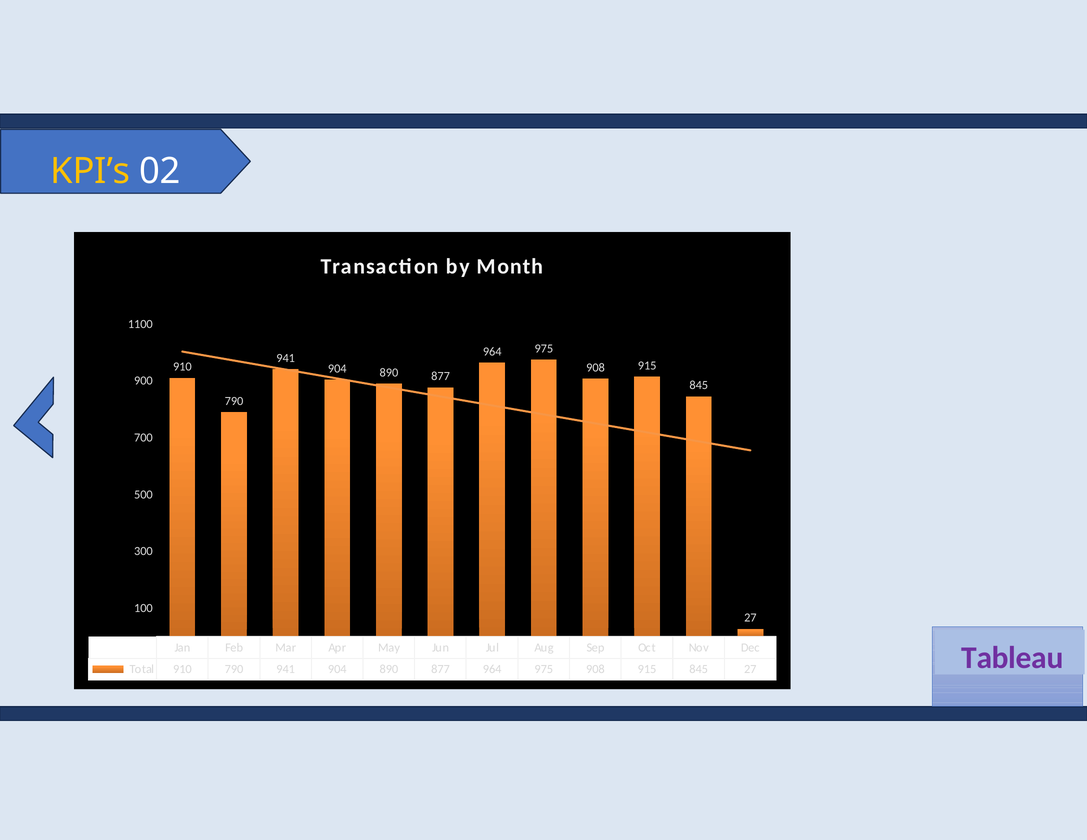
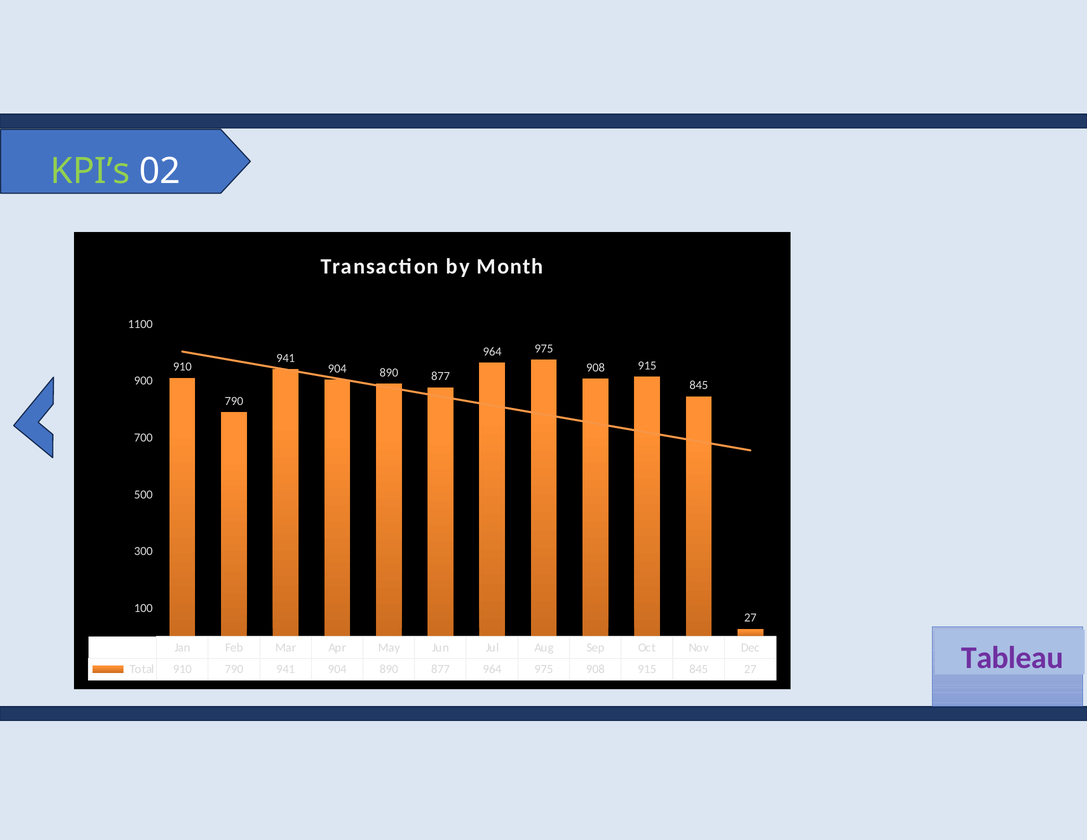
KPI’s colour: yellow -> light green
